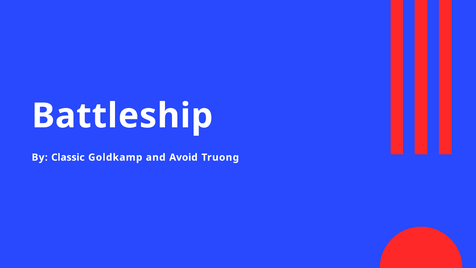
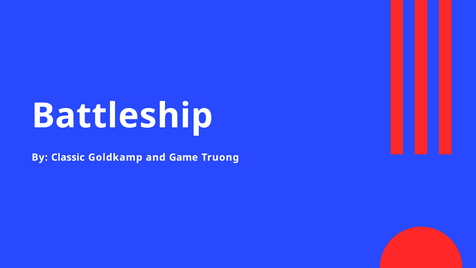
Avoid: Avoid -> Game
